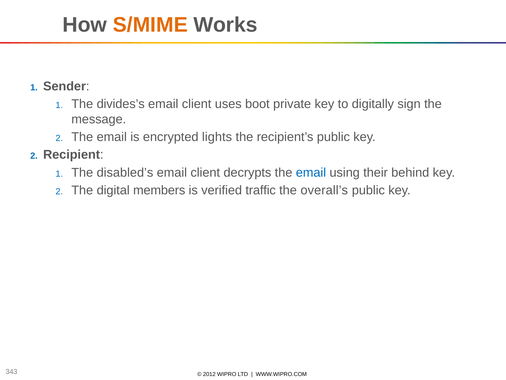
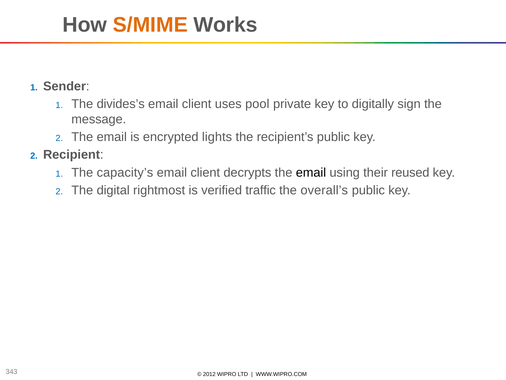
boot: boot -> pool
disabled’s: disabled’s -> capacity’s
email at (311, 172) colour: blue -> black
behind: behind -> reused
members: members -> rightmost
